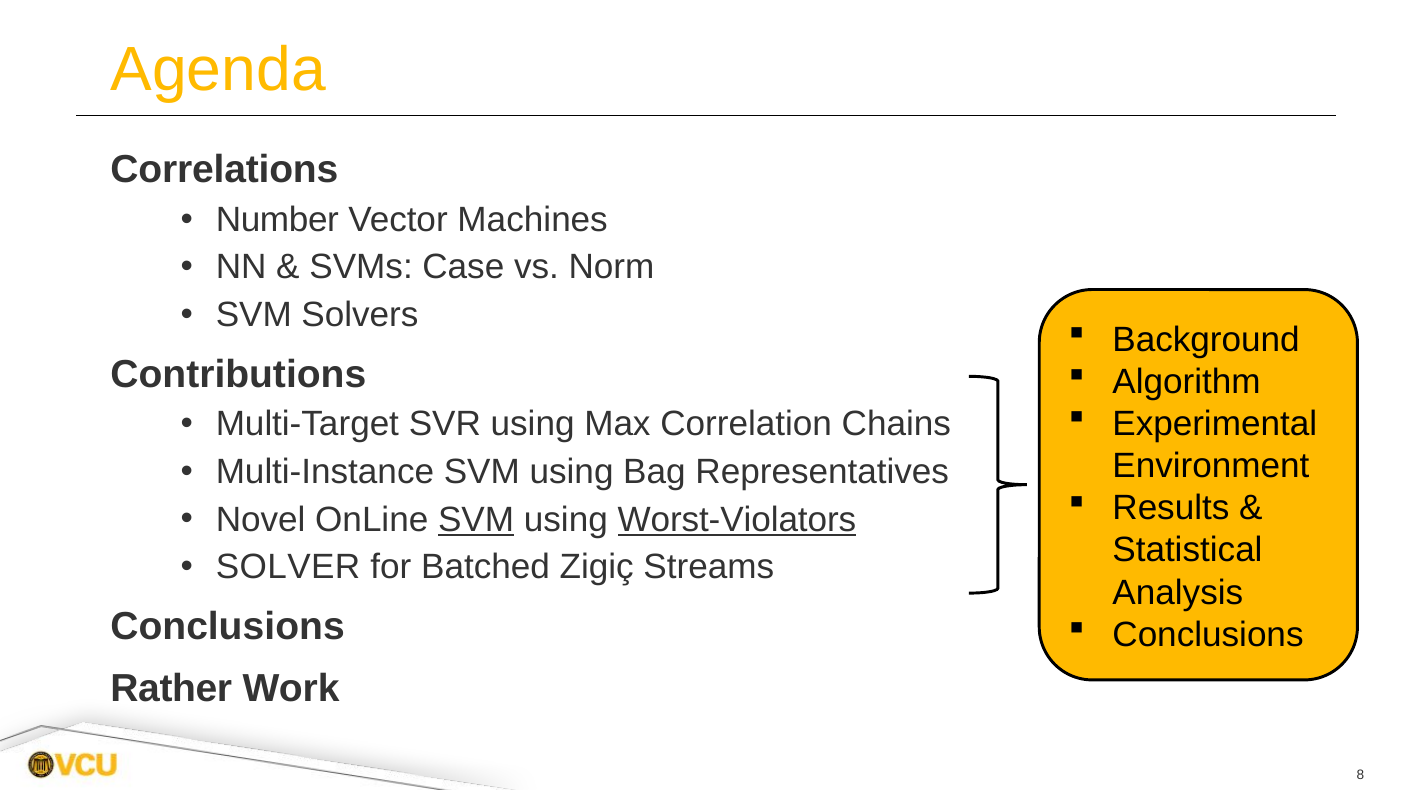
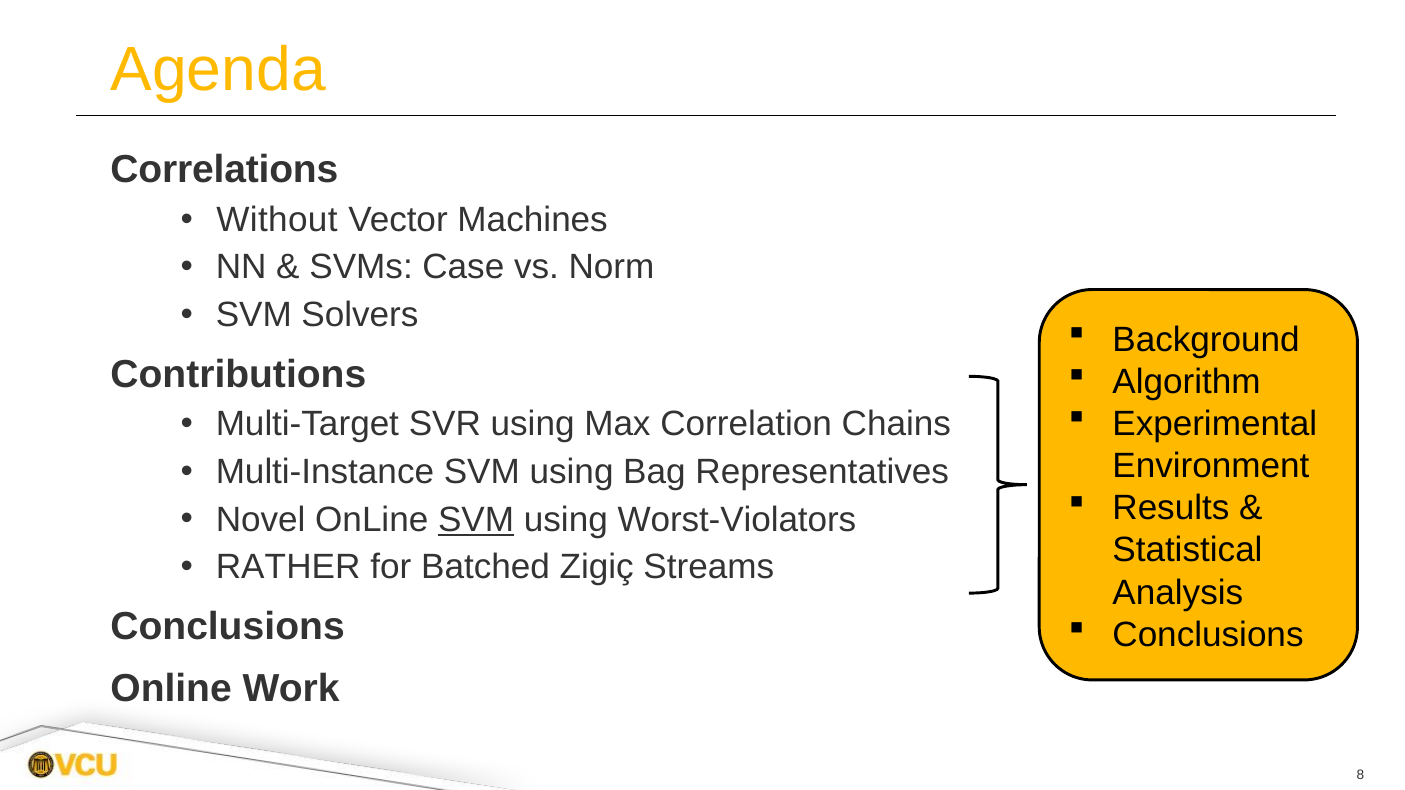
Number: Number -> Without
Worst-Violators underline: present -> none
SOLVER: SOLVER -> RATHER
Rather at (171, 689): Rather -> Online
